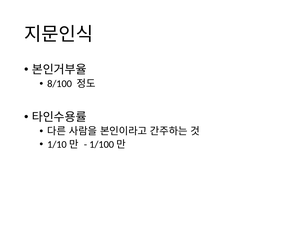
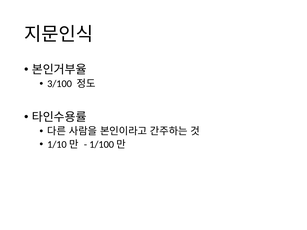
8/100: 8/100 -> 3/100
